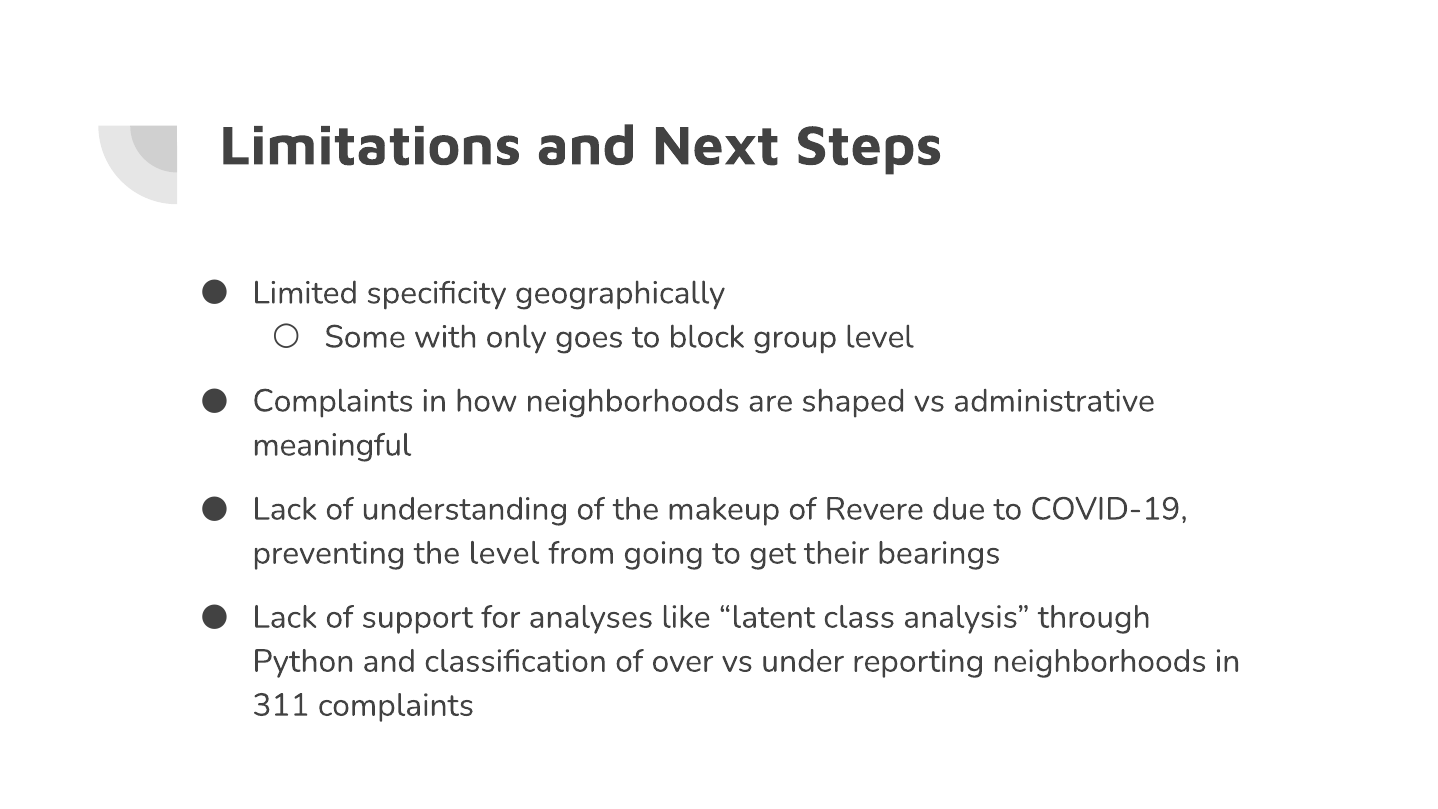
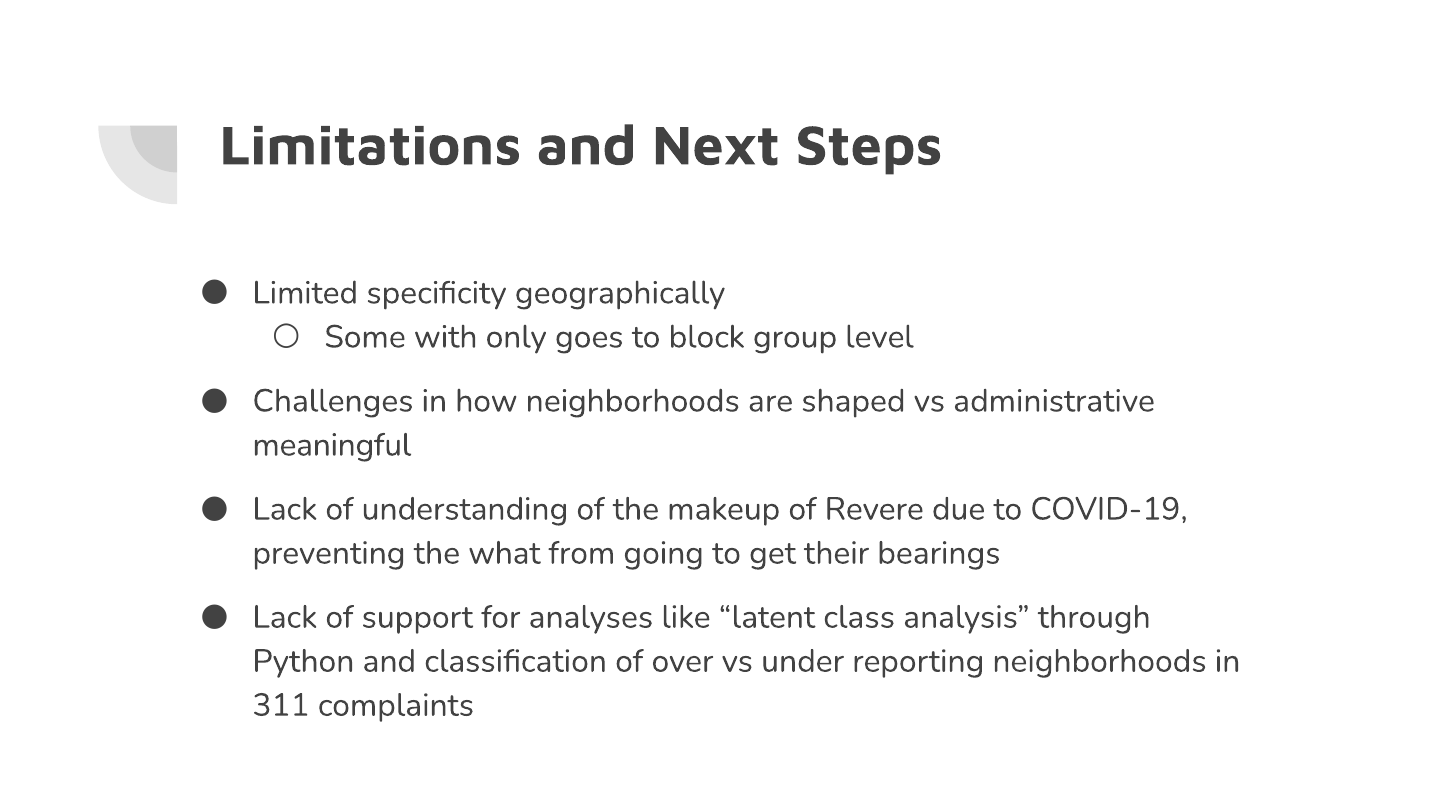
Complaints at (333, 401): Complaints -> Challenges
the level: level -> what
